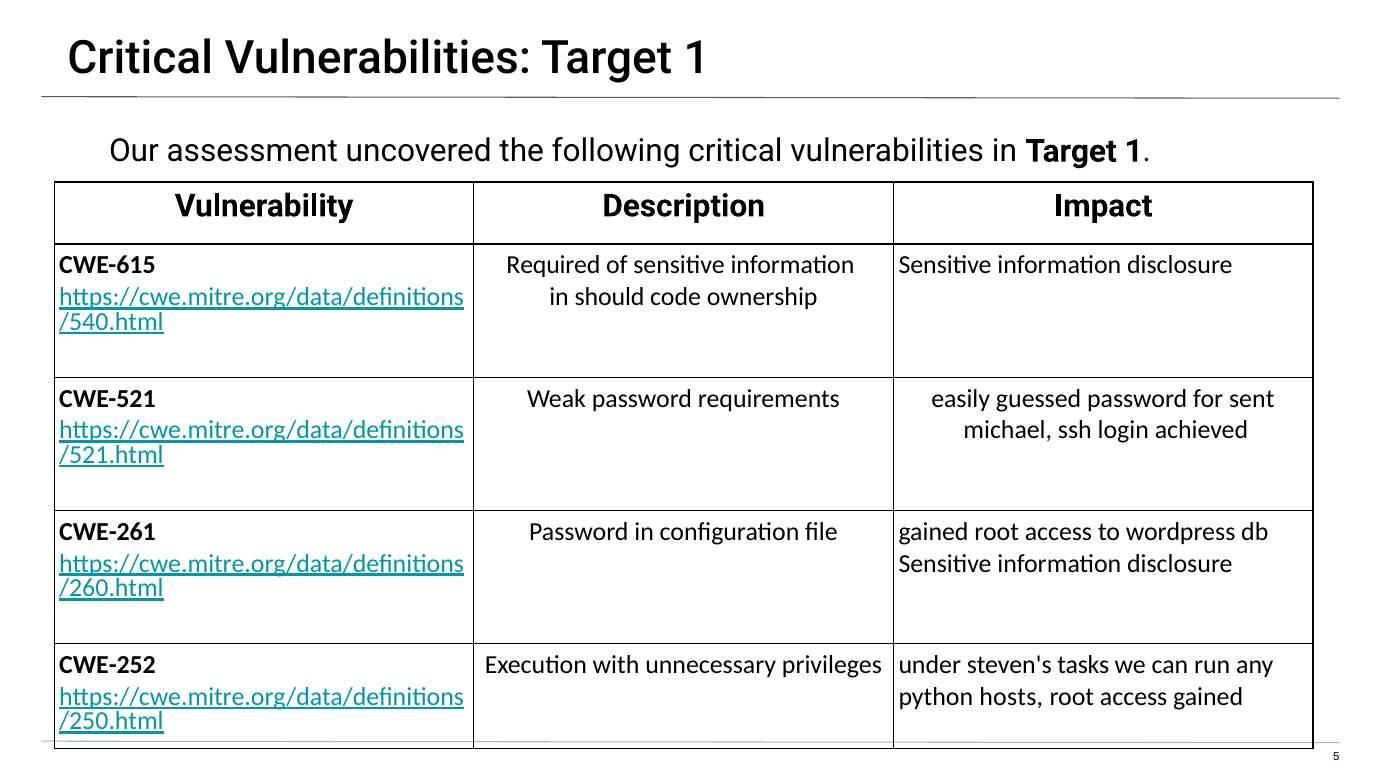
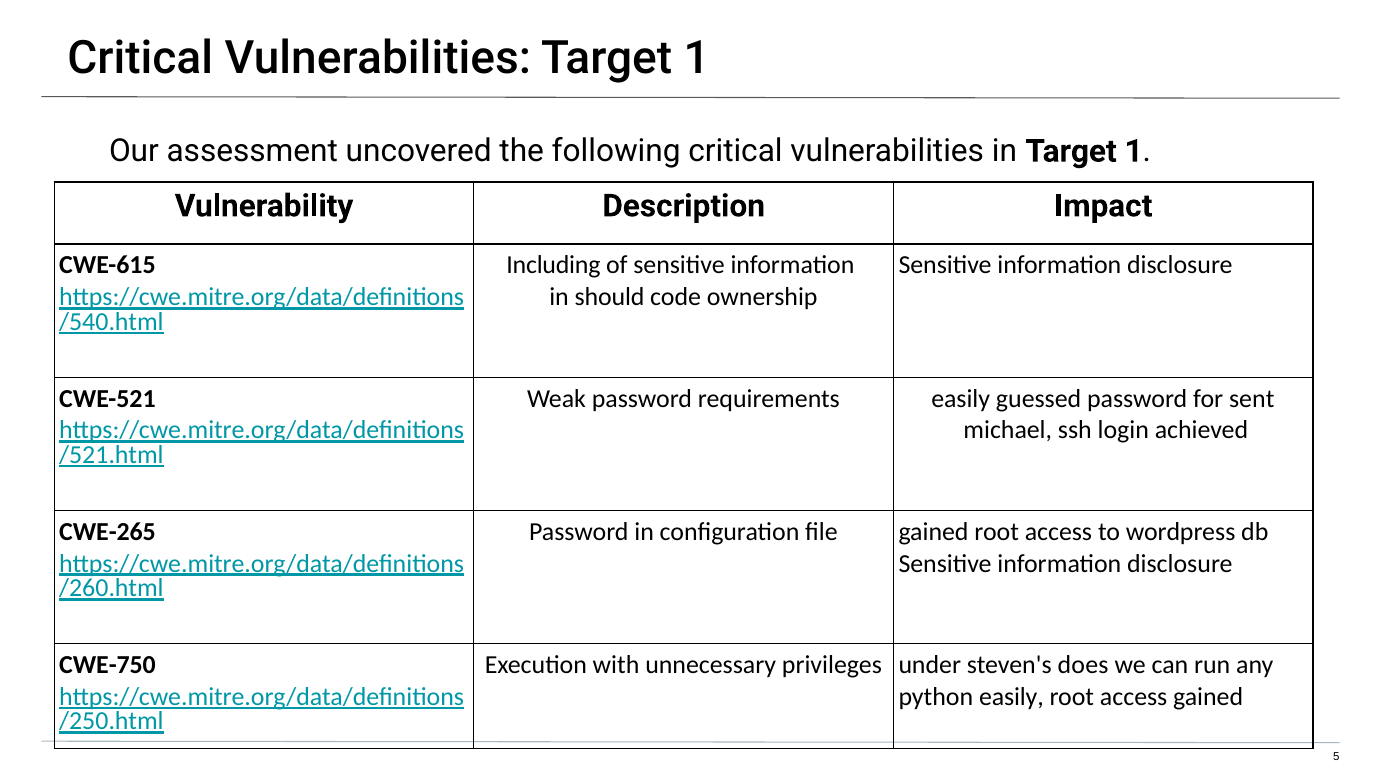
Required: Required -> Including
CWE-261: CWE-261 -> CWE-265
CWE-252: CWE-252 -> CWE-750
tasks: tasks -> does
python hosts: hosts -> easily
